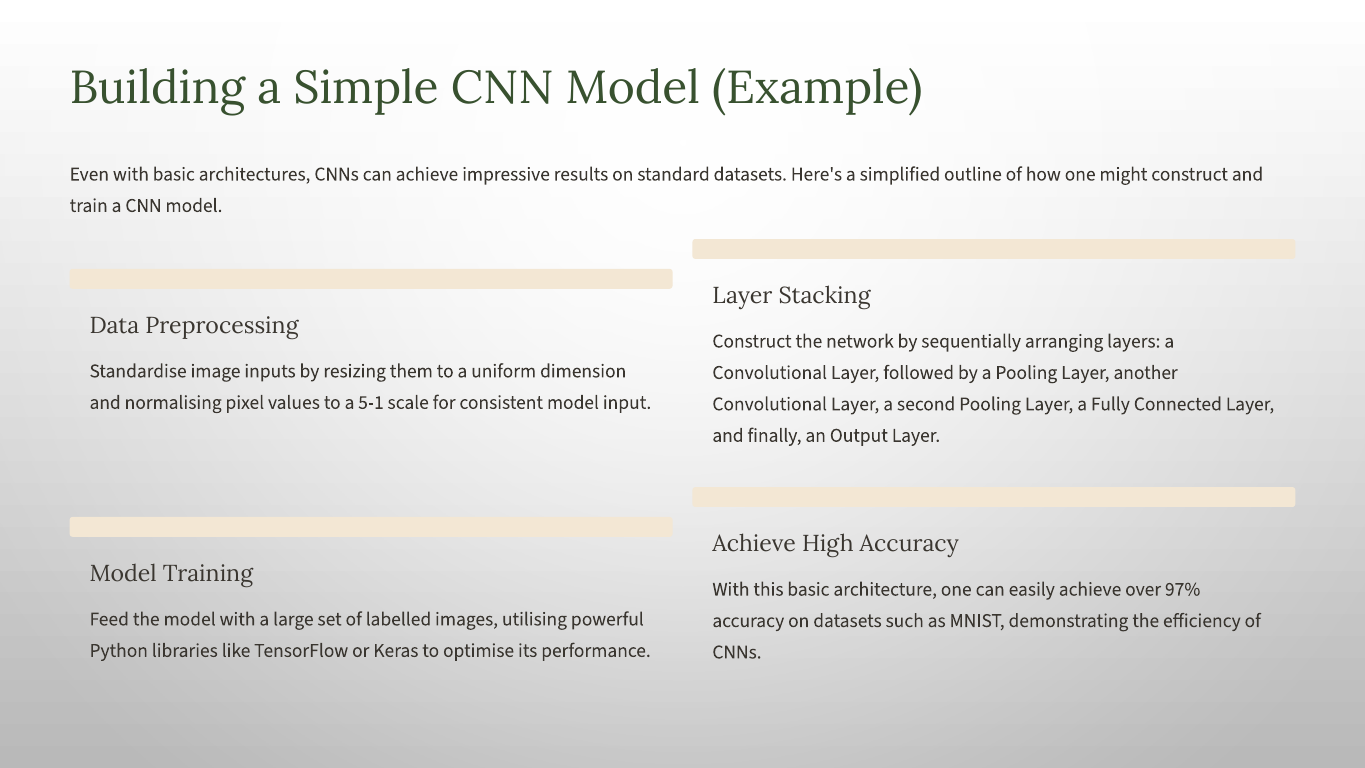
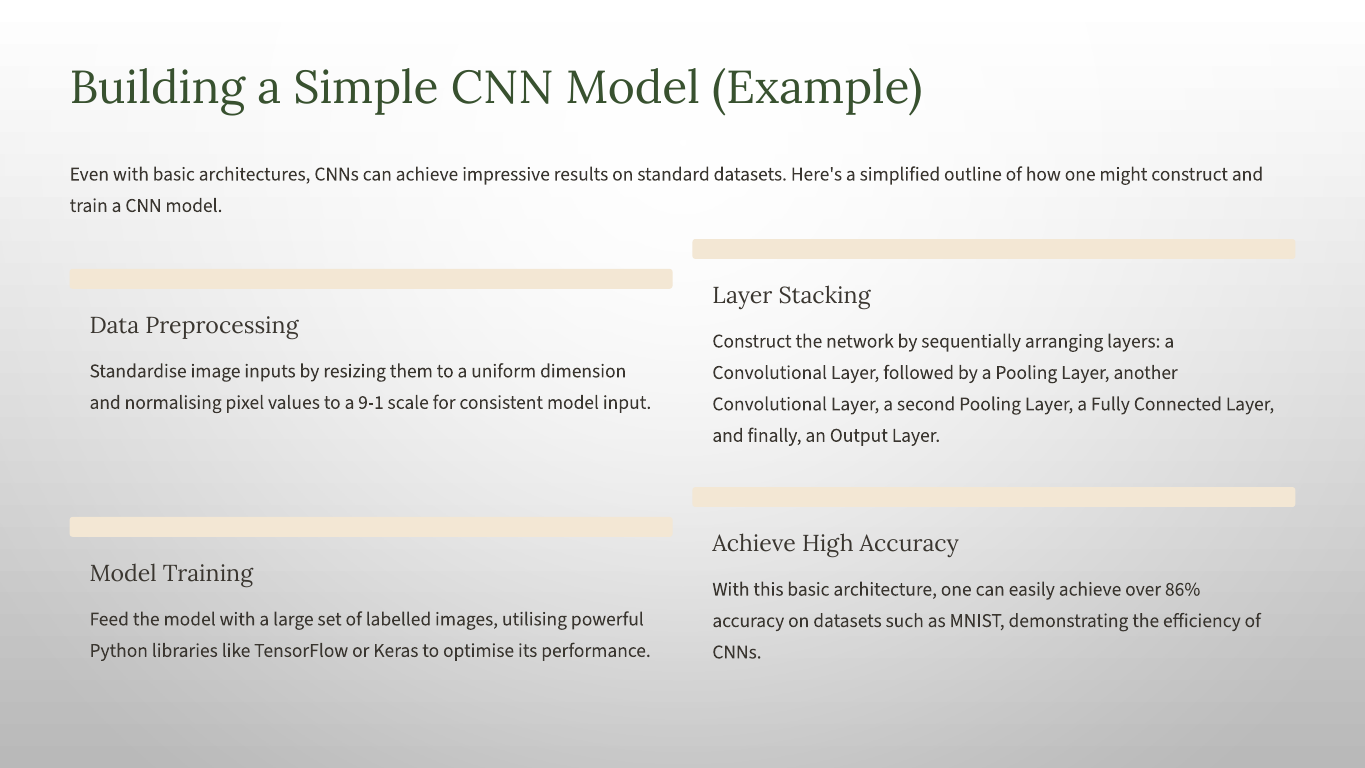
5-1: 5-1 -> 9-1
97%: 97% -> 86%
